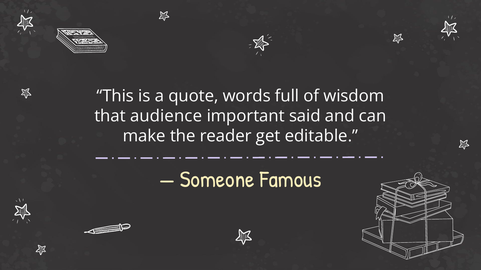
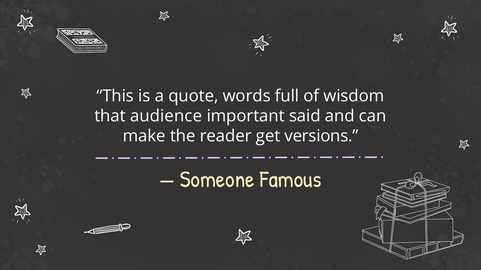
editable: editable -> versions
